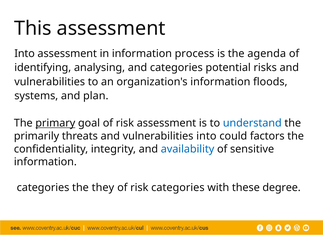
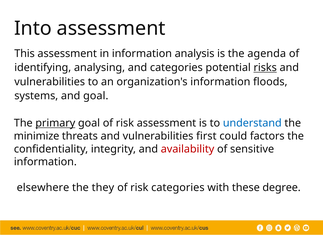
This: This -> Into
Into at (25, 54): Into -> This
process: process -> analysis
risks underline: none -> present
and plan: plan -> goal
primarily: primarily -> minimize
vulnerabilities into: into -> first
availability colour: blue -> red
categories at (43, 188): categories -> elsewhere
